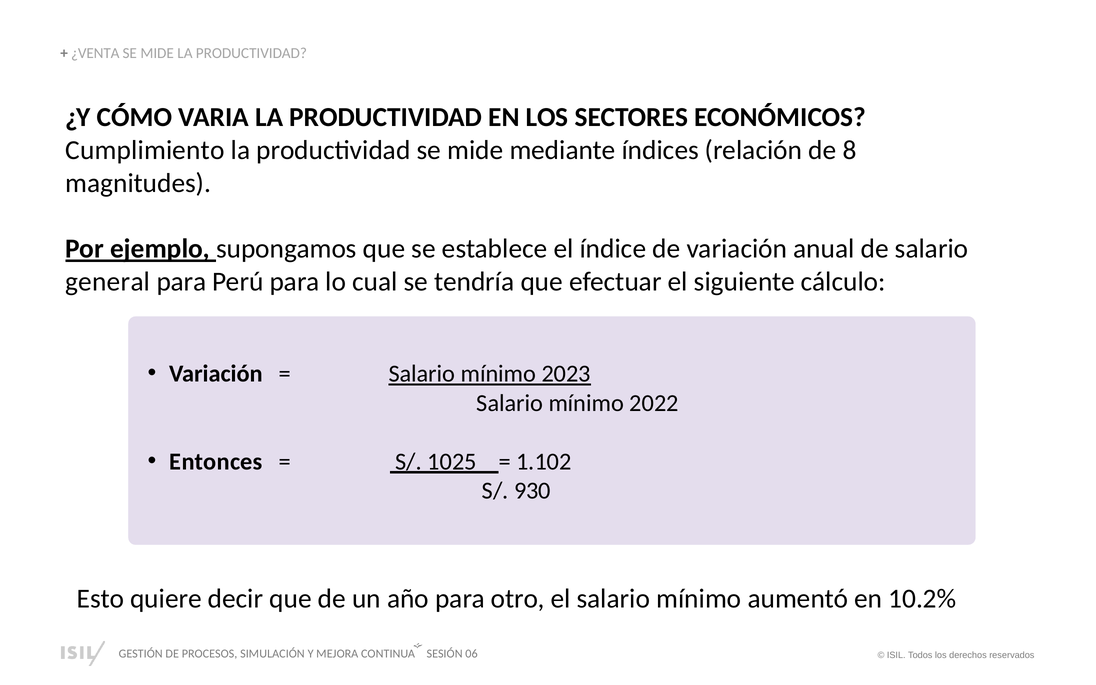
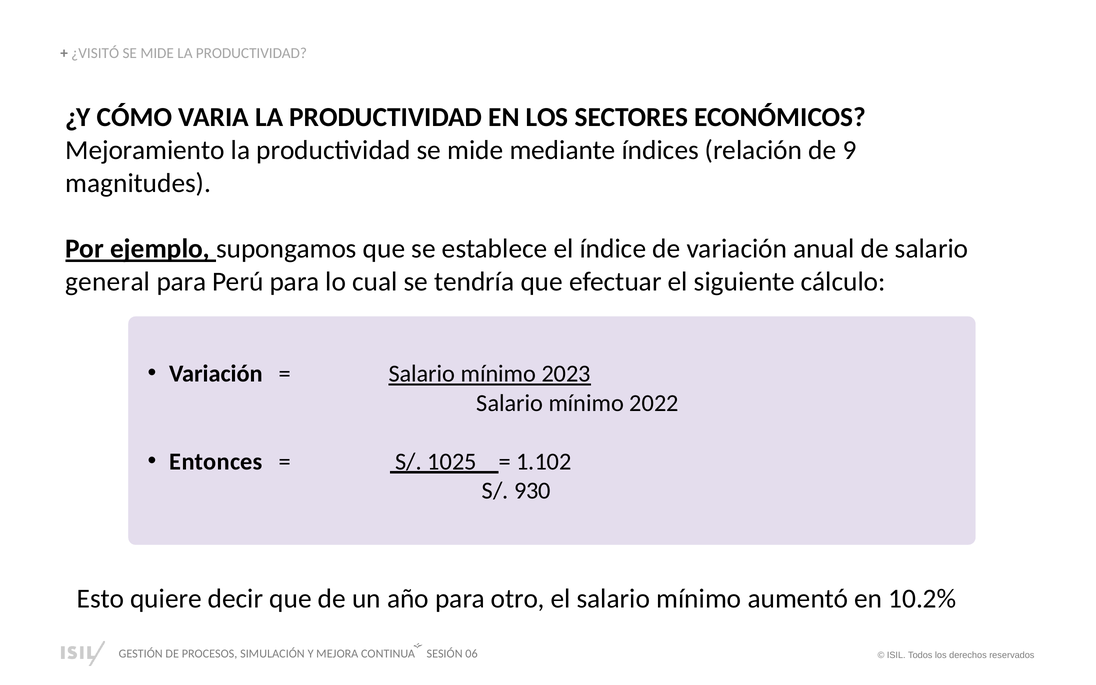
¿VENTA: ¿VENTA -> ¿VISITÓ
Cumplimiento: Cumplimiento -> Mejoramiento
8: 8 -> 9
